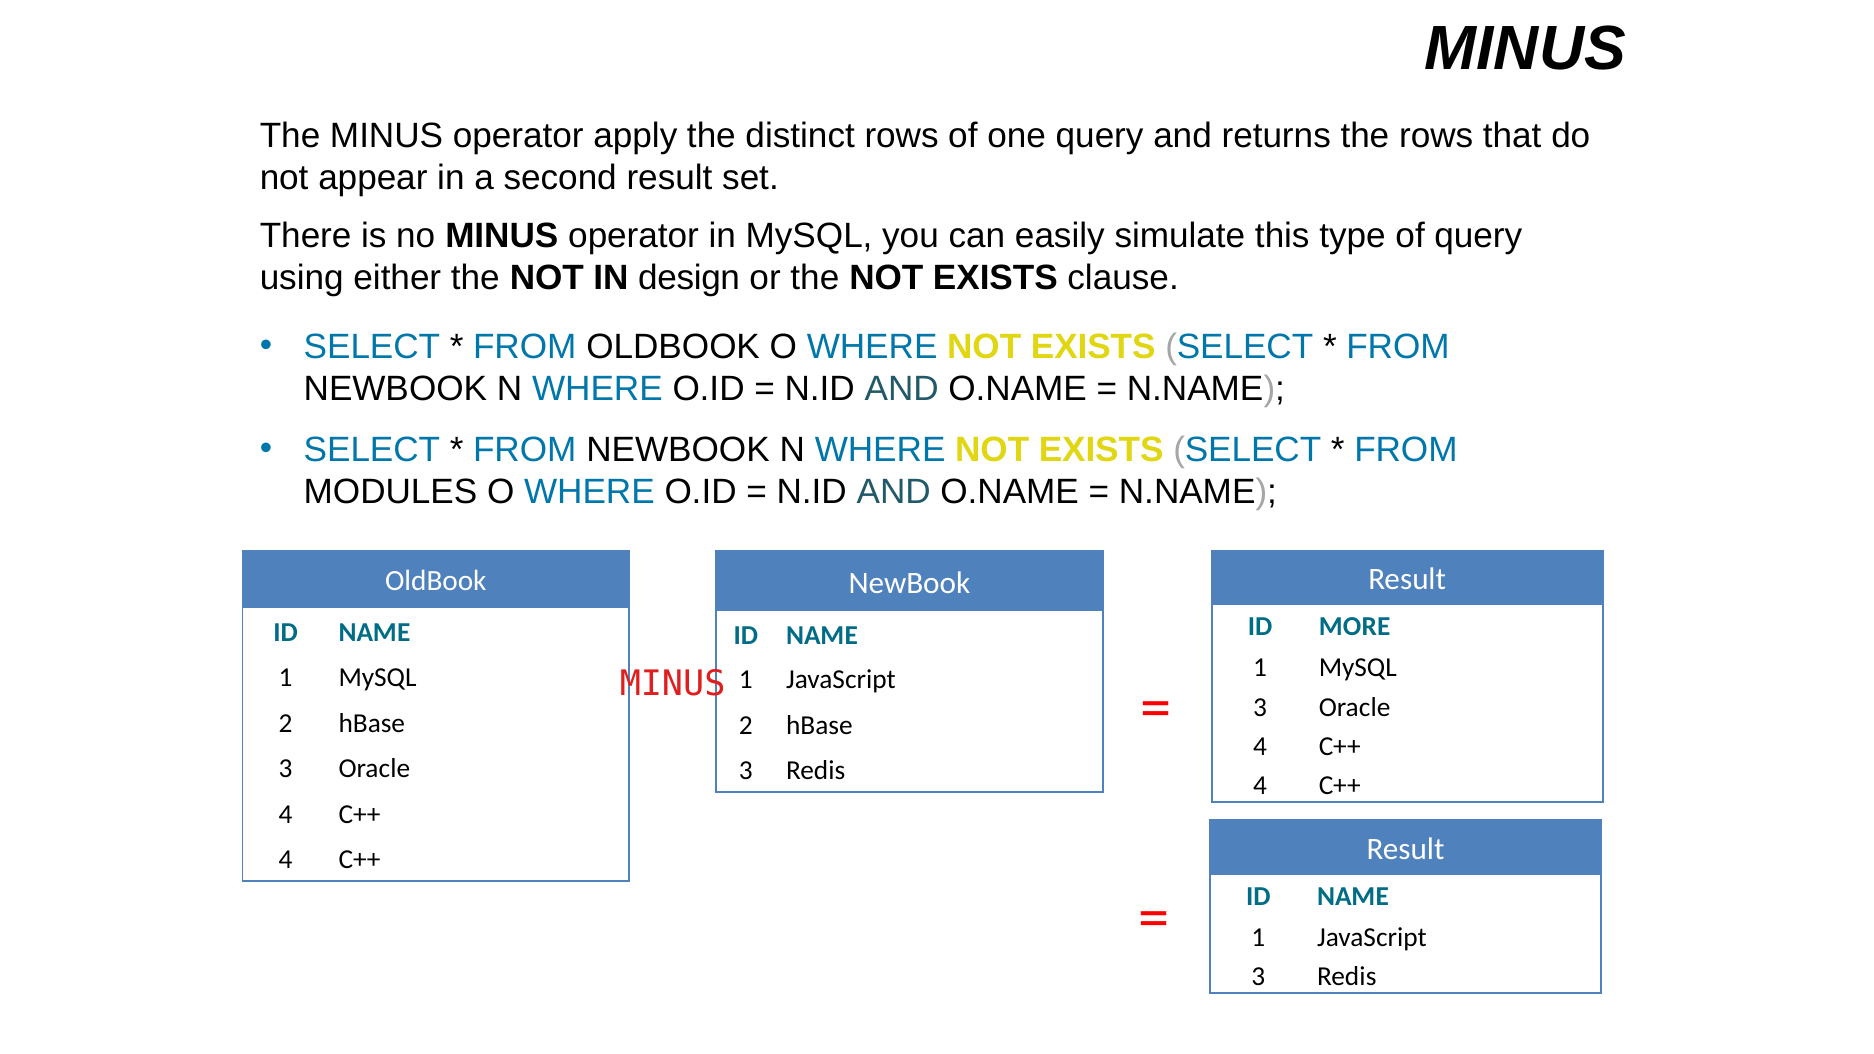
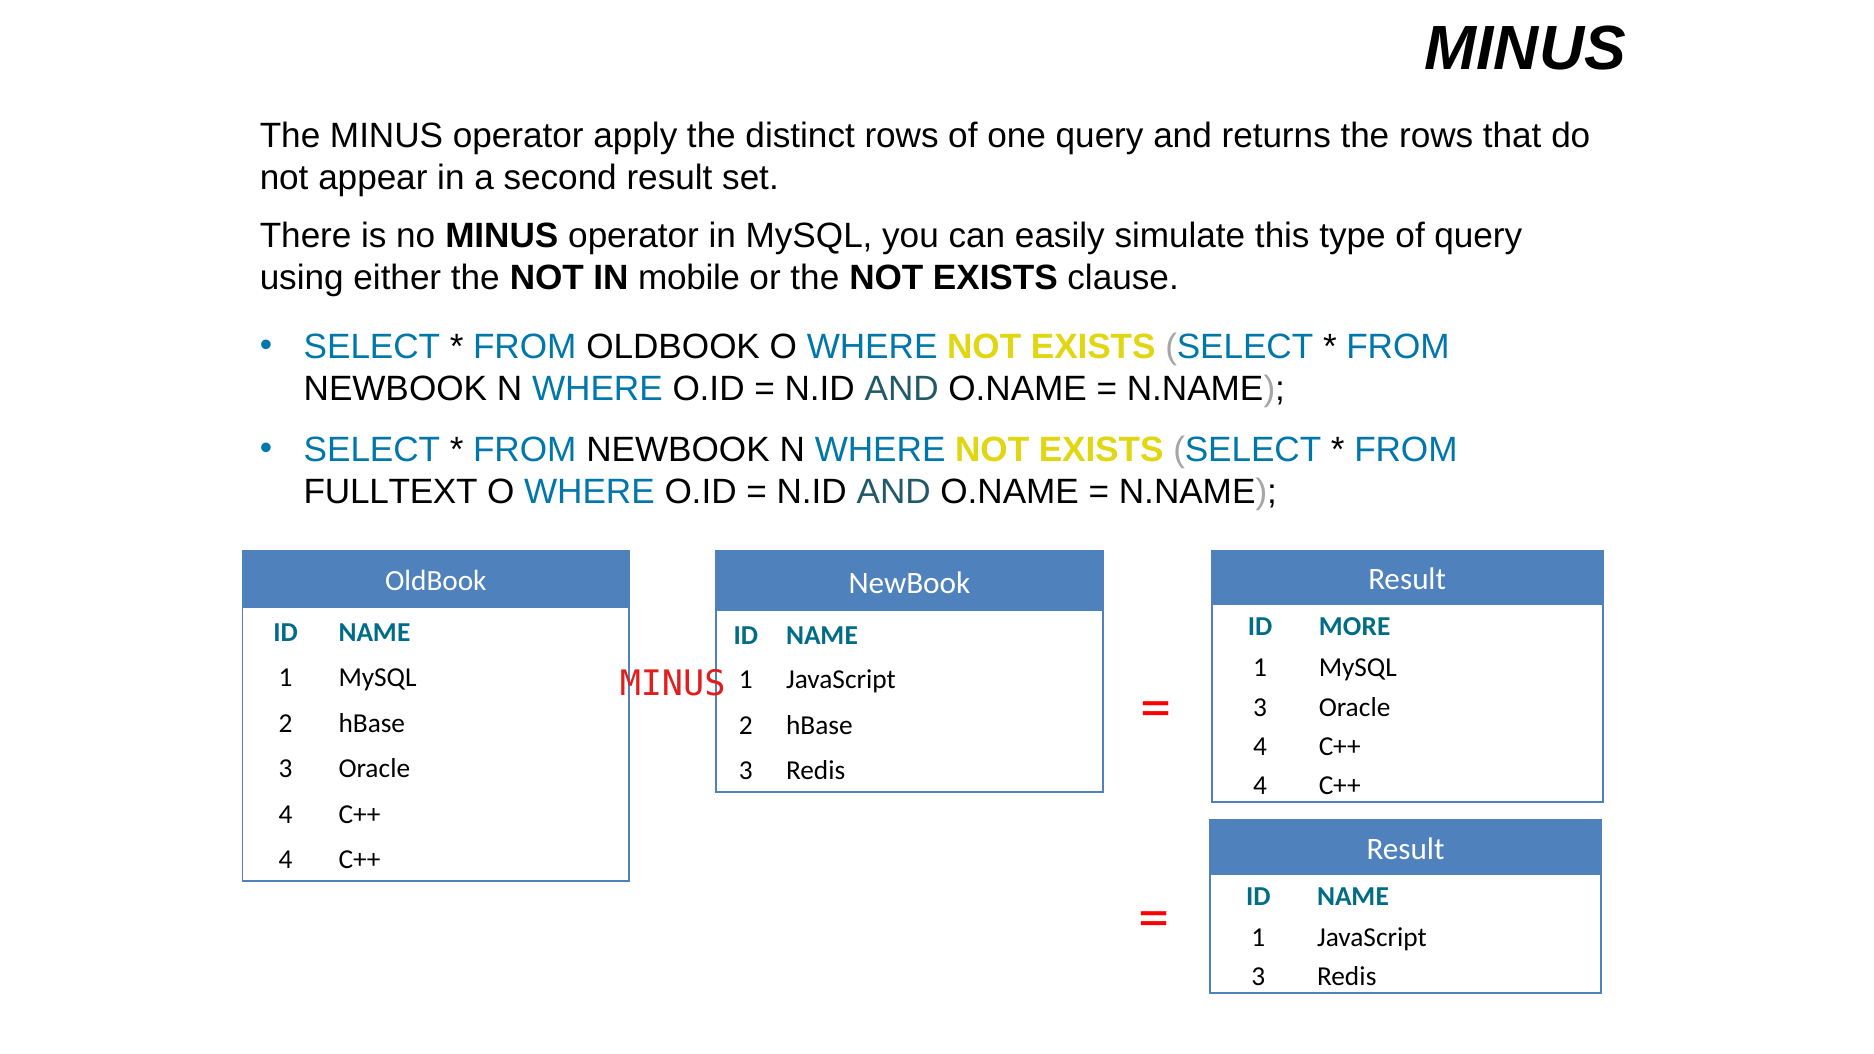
design: design -> mobile
MODULES: MODULES -> FULLTEXT
